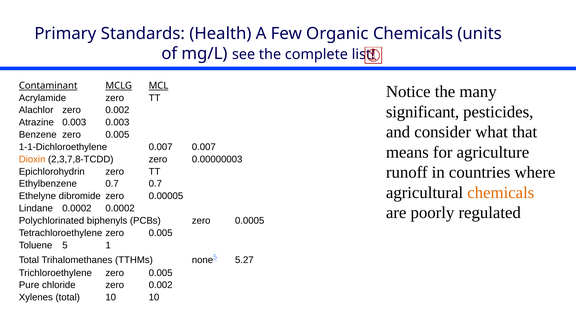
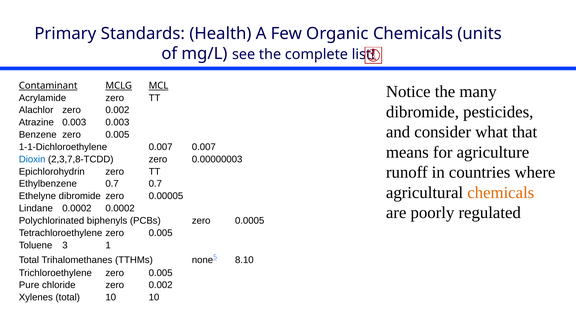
significant at (423, 112): significant -> dibromide
Dioxin colour: orange -> blue
5: 5 -> 3
5.27: 5.27 -> 8.10
